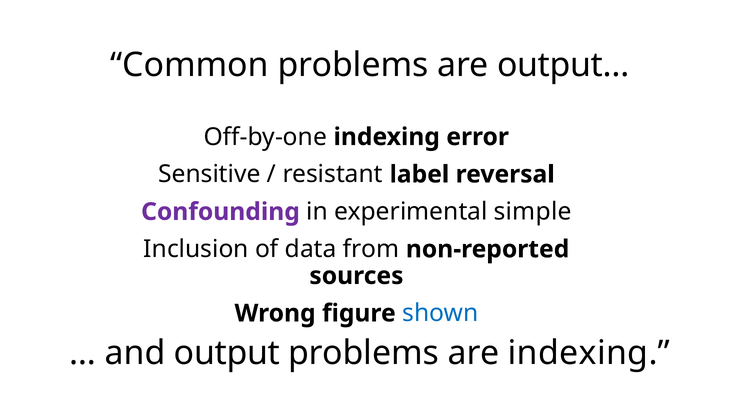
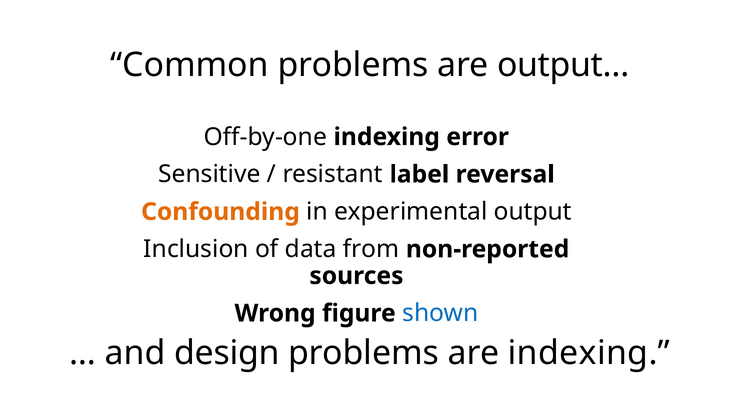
Confounding colour: purple -> orange
simple: simple -> output
output: output -> design
